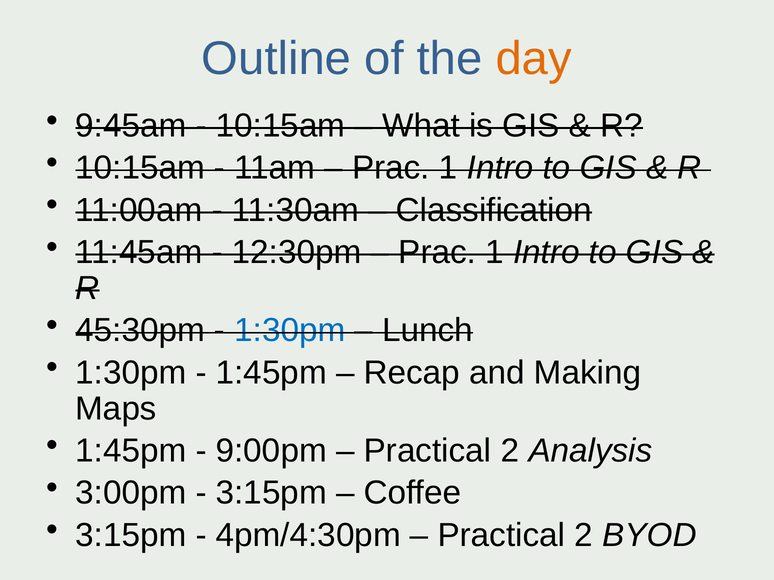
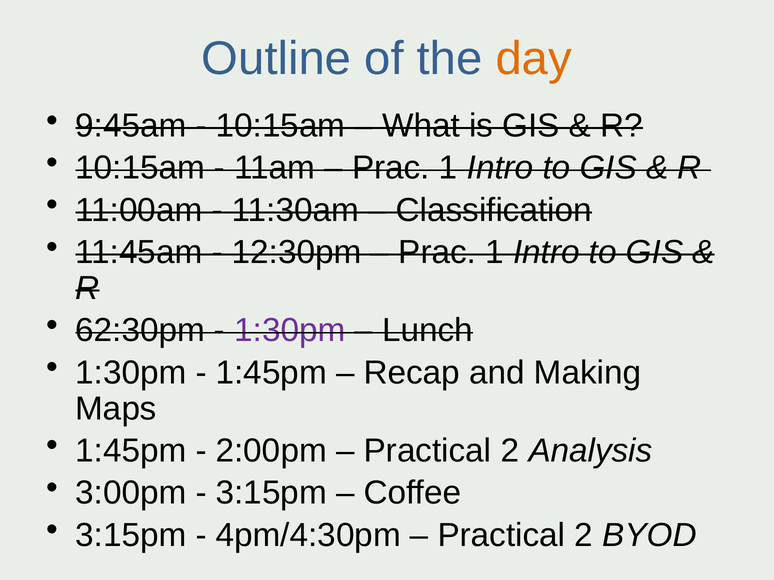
45:30pm: 45:30pm -> 62:30pm
1:30pm at (290, 331) colour: blue -> purple
9:00pm: 9:00pm -> 2:00pm
